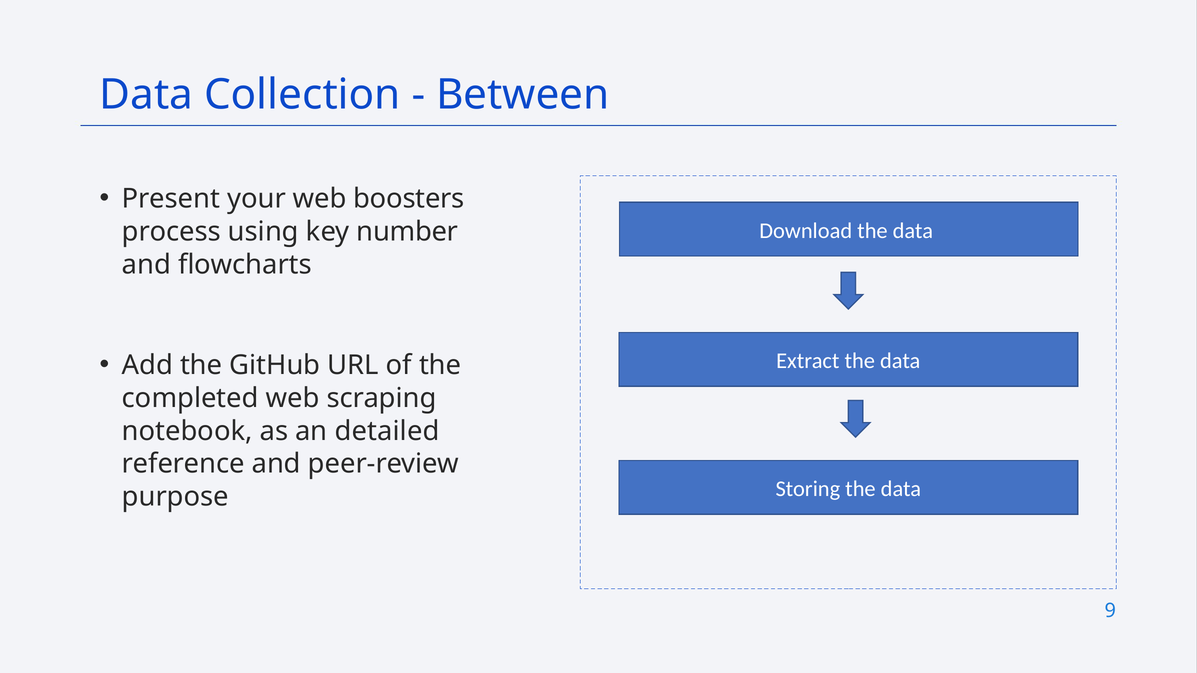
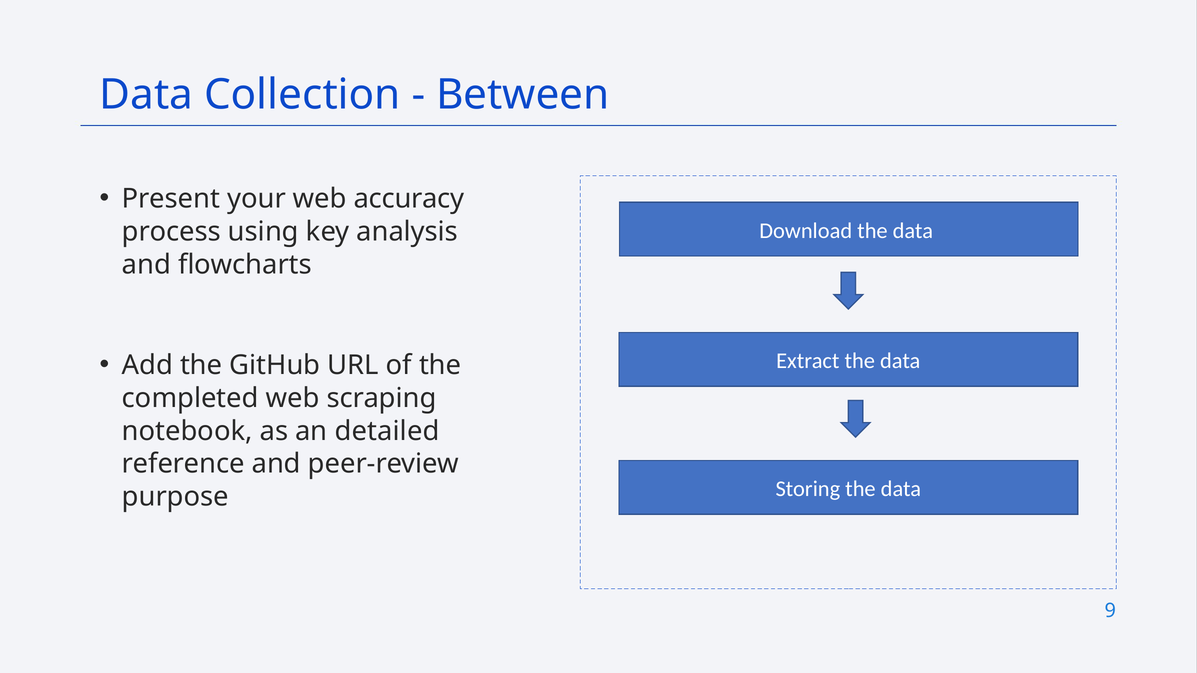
boosters: boosters -> accuracy
number: number -> analysis
